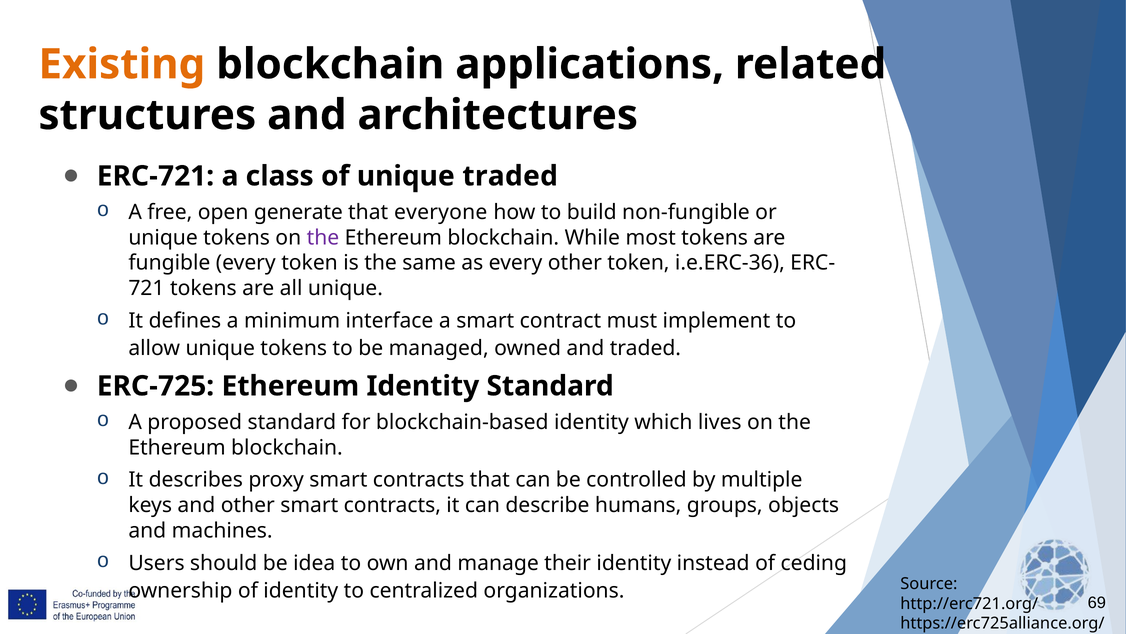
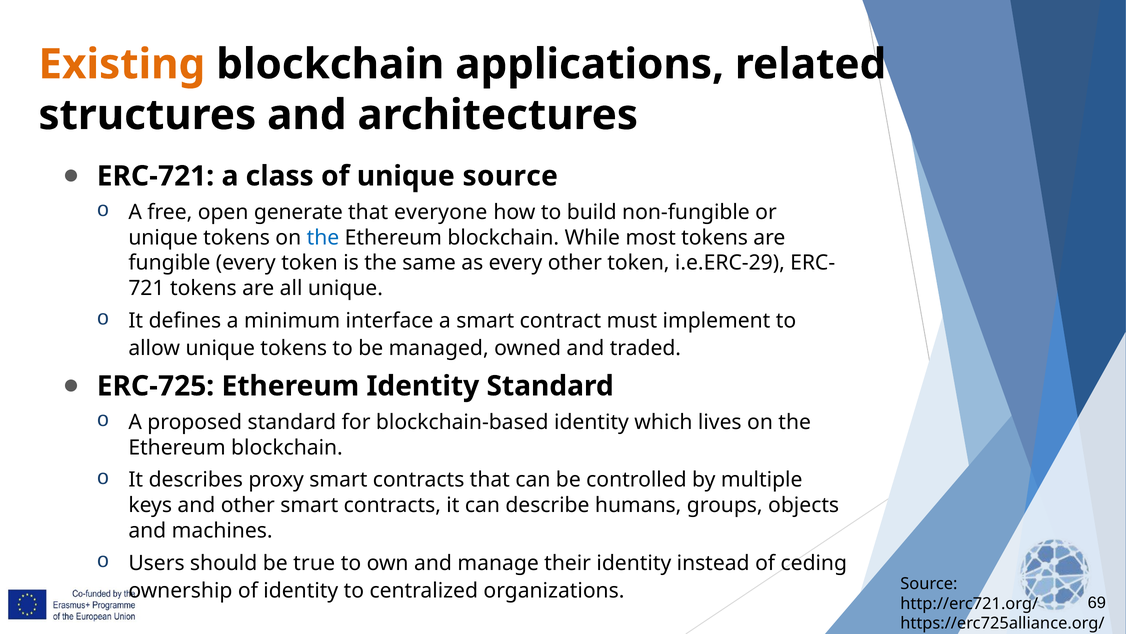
unique traded: traded -> source
the at (323, 237) colour: purple -> blue
i.e.ERC-36: i.e.ERC-36 -> i.e.ERC-29
idea: idea -> true
